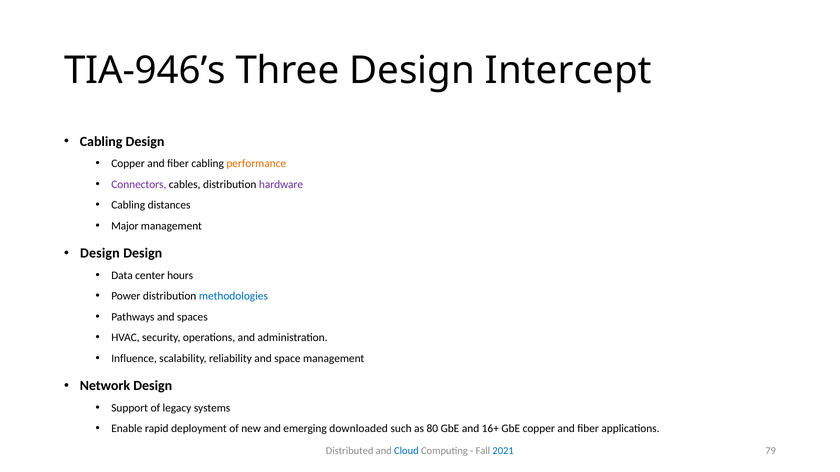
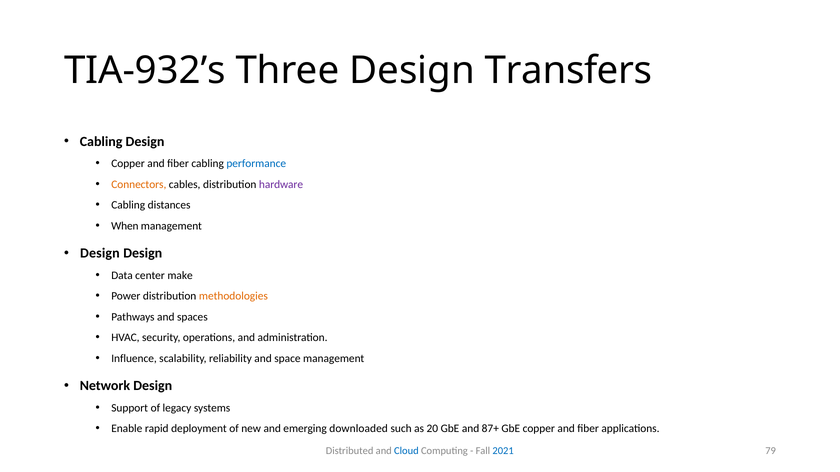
TIA-946’s: TIA-946’s -> TIA-932’s
Intercept: Intercept -> Transfers
performance colour: orange -> blue
Connectors colour: purple -> orange
Major: Major -> When
hours: hours -> make
methodologies colour: blue -> orange
80: 80 -> 20
16+: 16+ -> 87+
